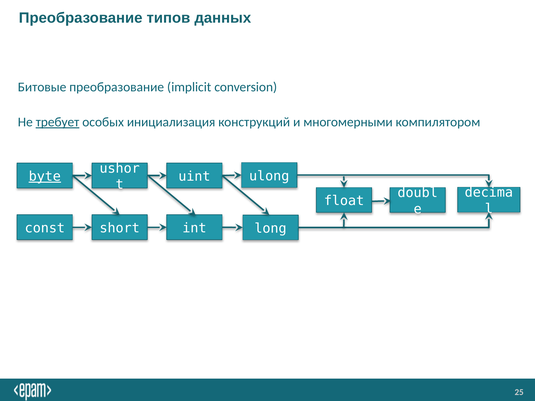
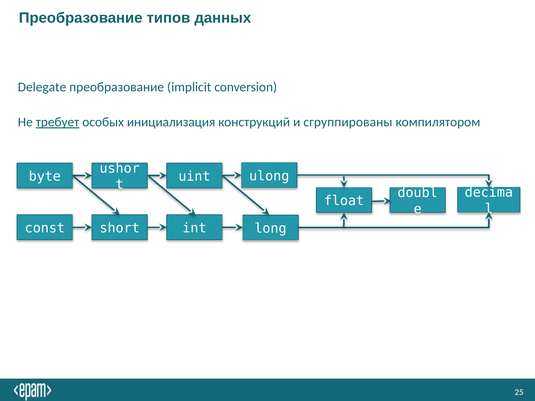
Битовые: Битовые -> Delegate
многомерными: многомерными -> сгруппированы
byte underline: present -> none
